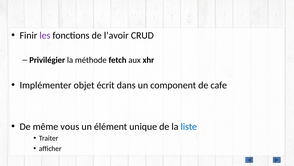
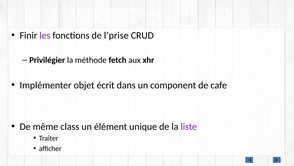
l’avoir: l’avoir -> l’prise
vous: vous -> class
liste colour: blue -> purple
